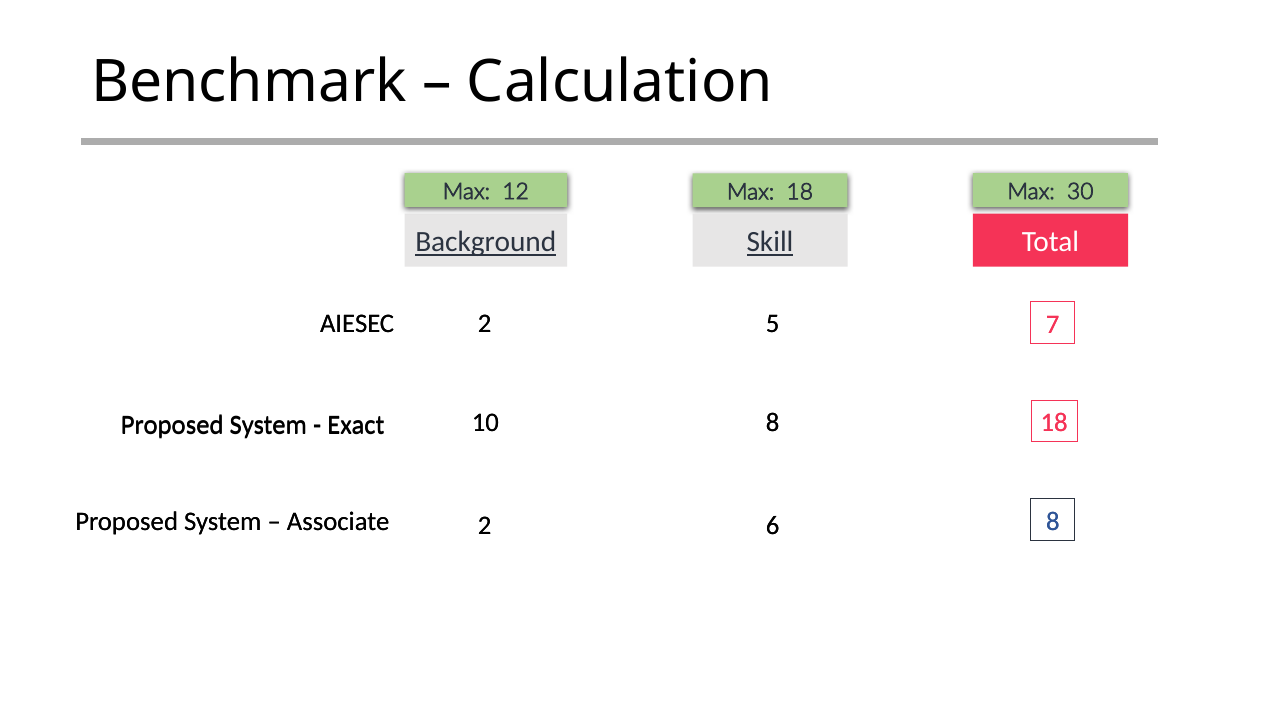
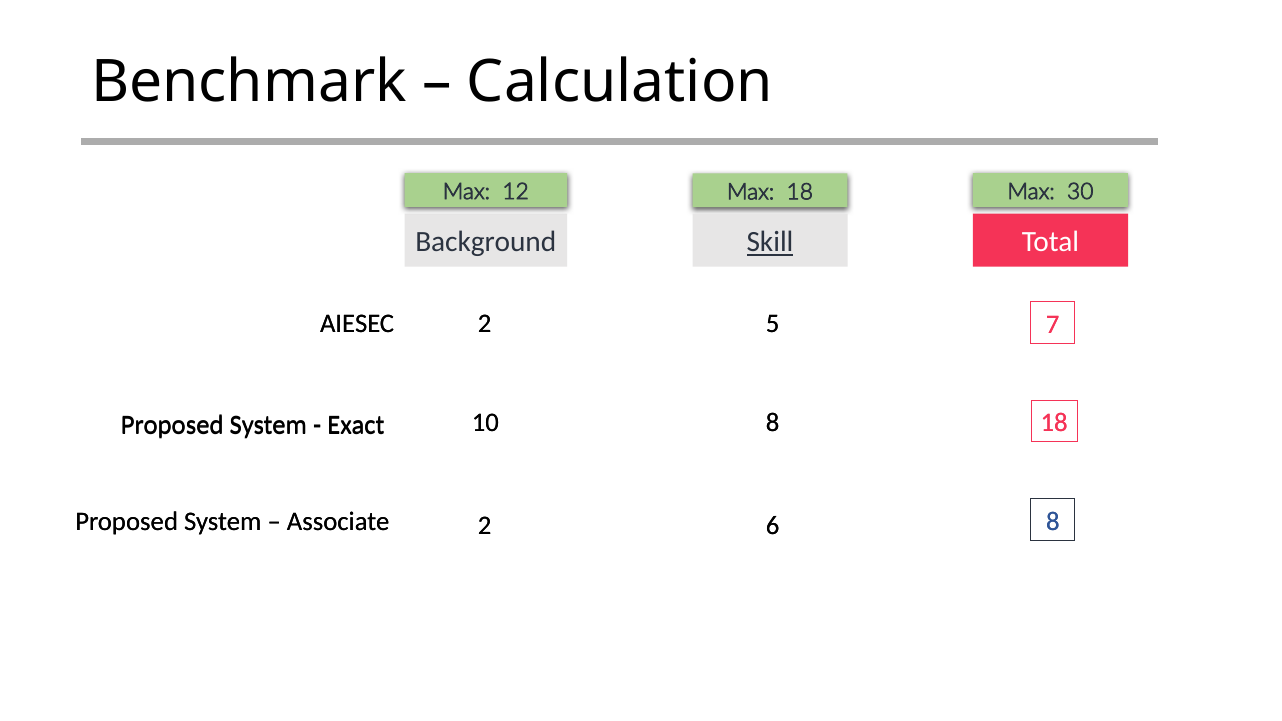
Background underline: present -> none
